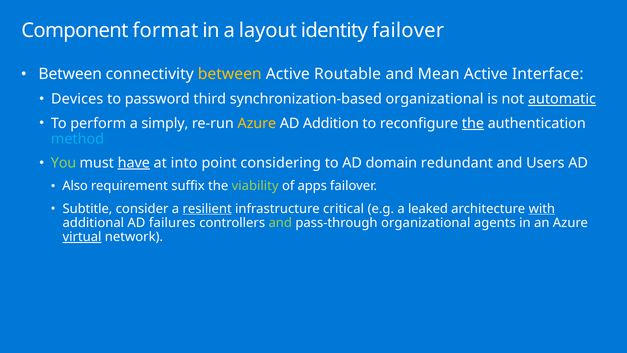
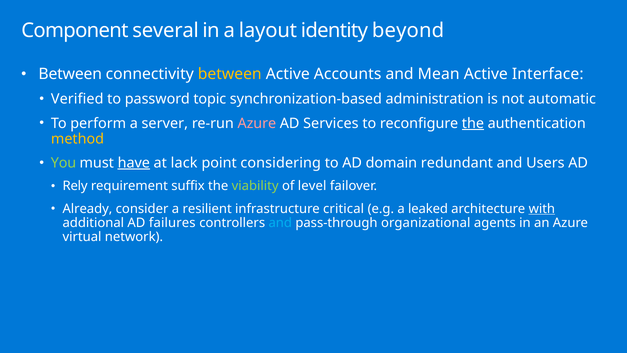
format: format -> several
identity failover: failover -> beyond
Routable: Routable -> Accounts
Devices: Devices -> Verified
third: third -> topic
synchronization-based organizational: organizational -> administration
automatic underline: present -> none
simply: simply -> server
Azure at (257, 123) colour: yellow -> pink
Addition: Addition -> Services
method colour: light blue -> yellow
into: into -> lack
Also: Also -> Rely
apps: apps -> level
Subtitle: Subtitle -> Already
resilient underline: present -> none
and at (280, 223) colour: light green -> light blue
virtual underline: present -> none
